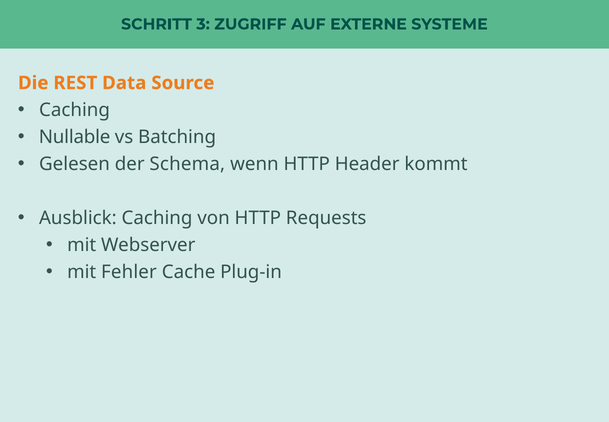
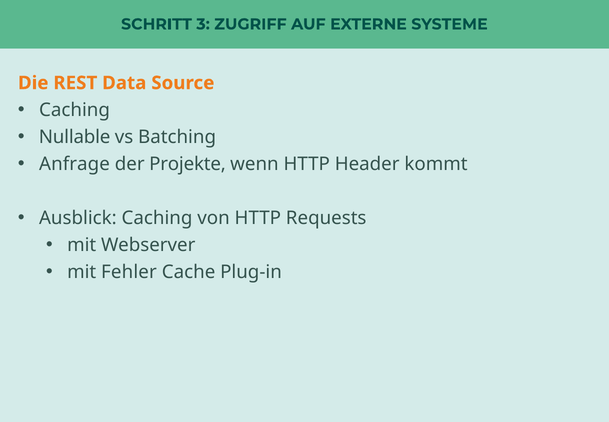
Gelesen: Gelesen -> Anfrage
Schema: Schema -> Projekte
